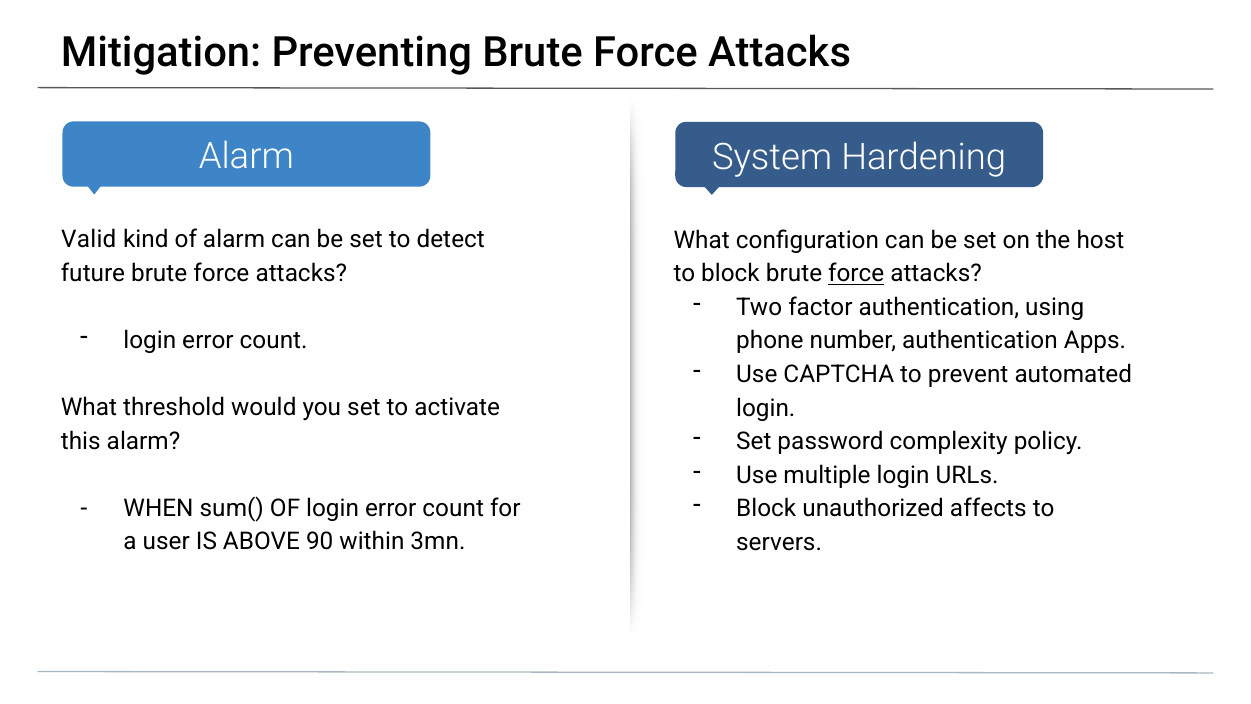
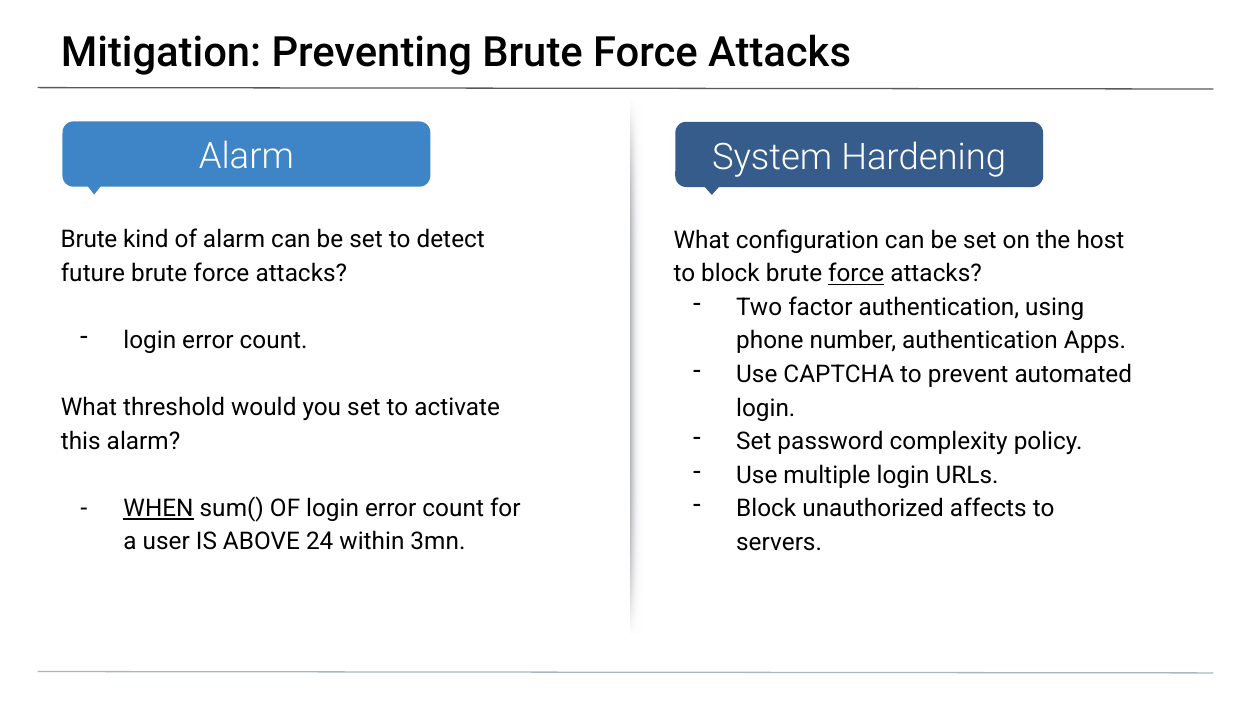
Valid at (89, 240): Valid -> Brute
WHEN underline: none -> present
90: 90 -> 24
